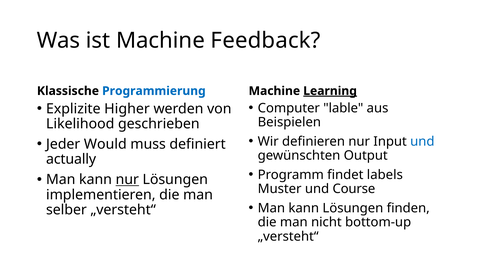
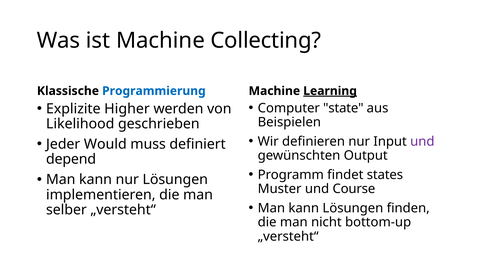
Feedback: Feedback -> Collecting
lable: lable -> state
und at (422, 142) colour: blue -> purple
actually: actually -> depend
labels: labels -> states
nur at (127, 180) underline: present -> none
